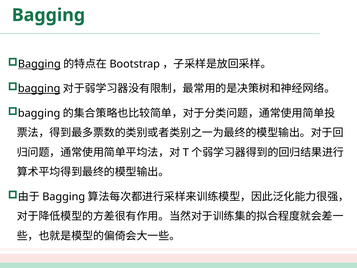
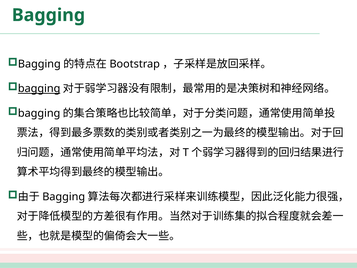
Bagging at (39, 64) underline: present -> none
